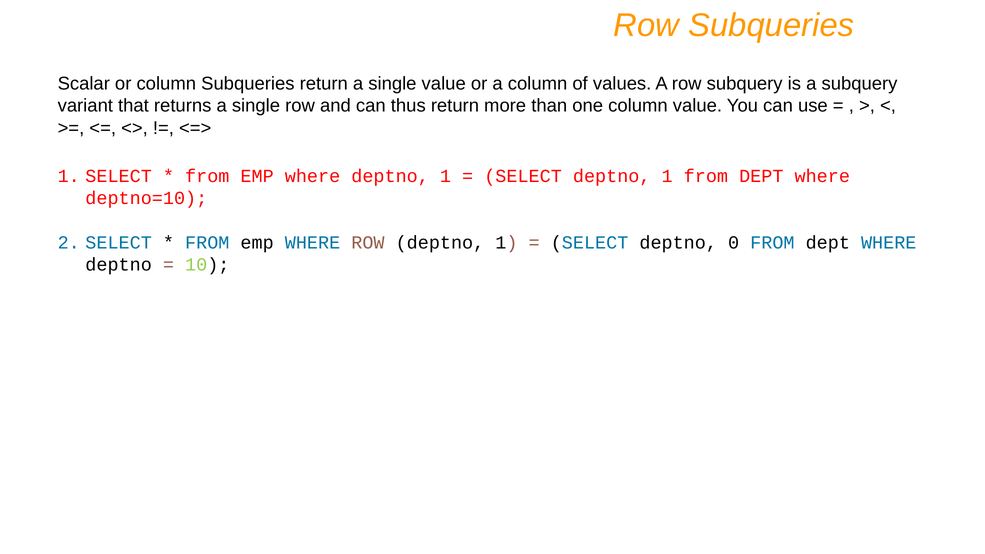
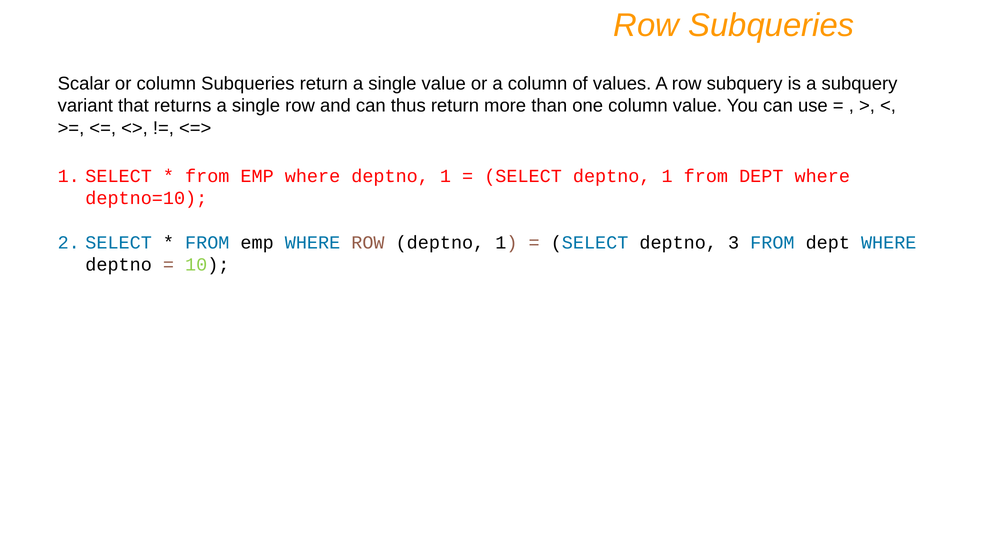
0: 0 -> 3
